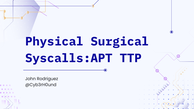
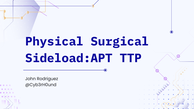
Syscalls:APT: Syscalls:APT -> Sideload:APT
